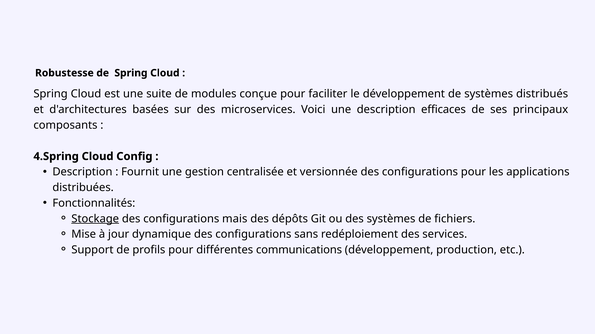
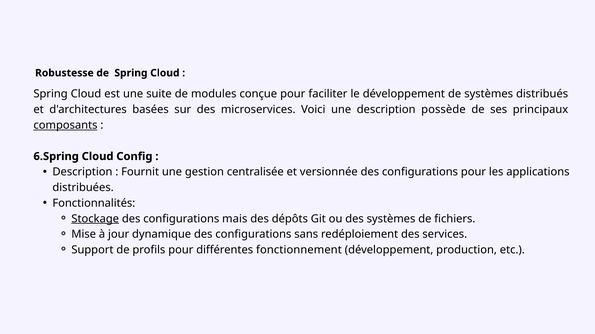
efficaces: efficaces -> possède
composants underline: none -> present
4.Spring: 4.Spring -> 6.Spring
communications: communications -> fonctionnement
